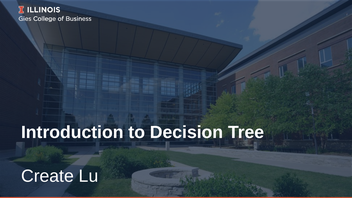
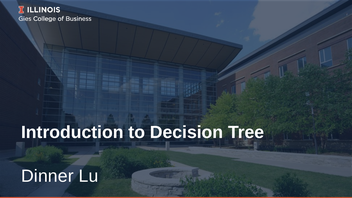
Create: Create -> Dinner
